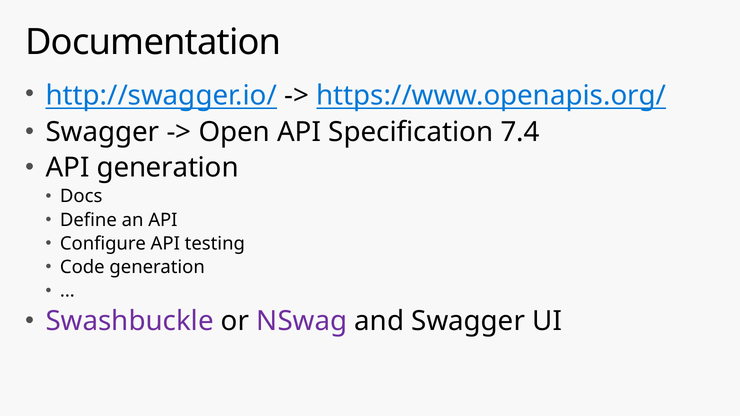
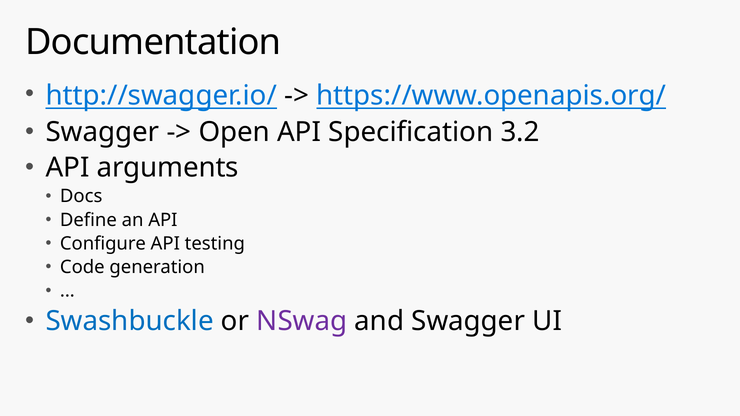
7.4: 7.4 -> 3.2
API generation: generation -> arguments
Swashbuckle colour: purple -> blue
